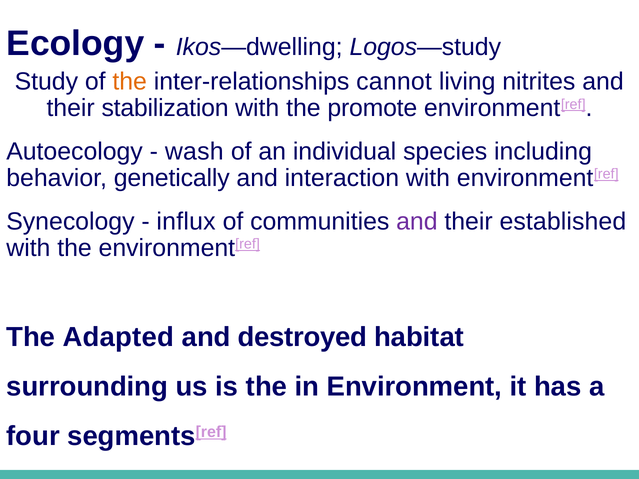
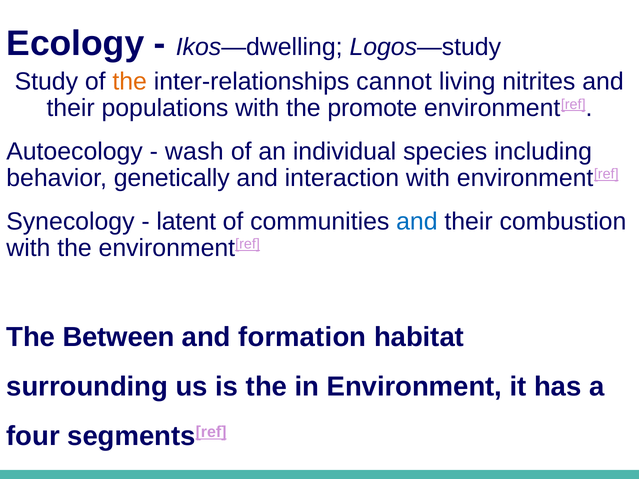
stabilization: stabilization -> populations
influx: influx -> latent
and at (417, 221) colour: purple -> blue
established: established -> combustion
Adapted: Adapted -> Between
destroyed: destroyed -> formation
